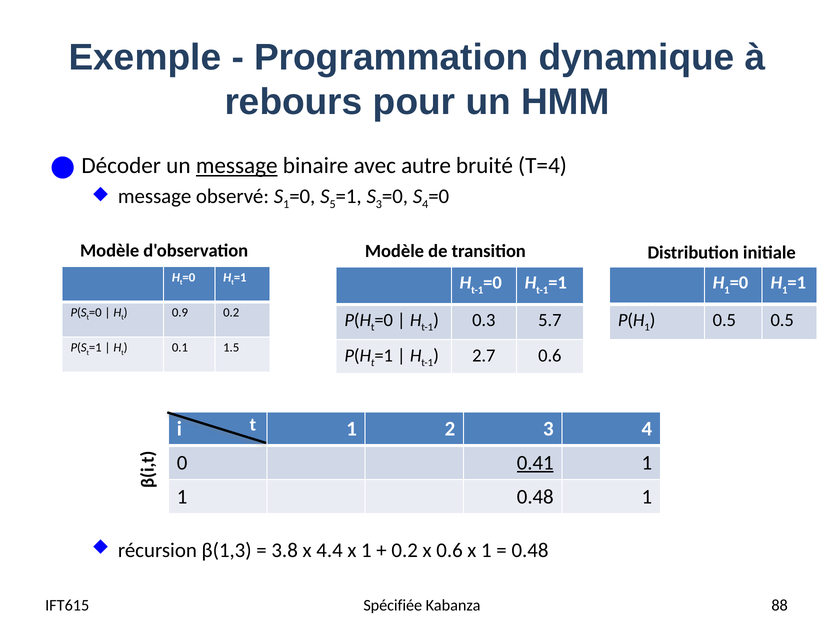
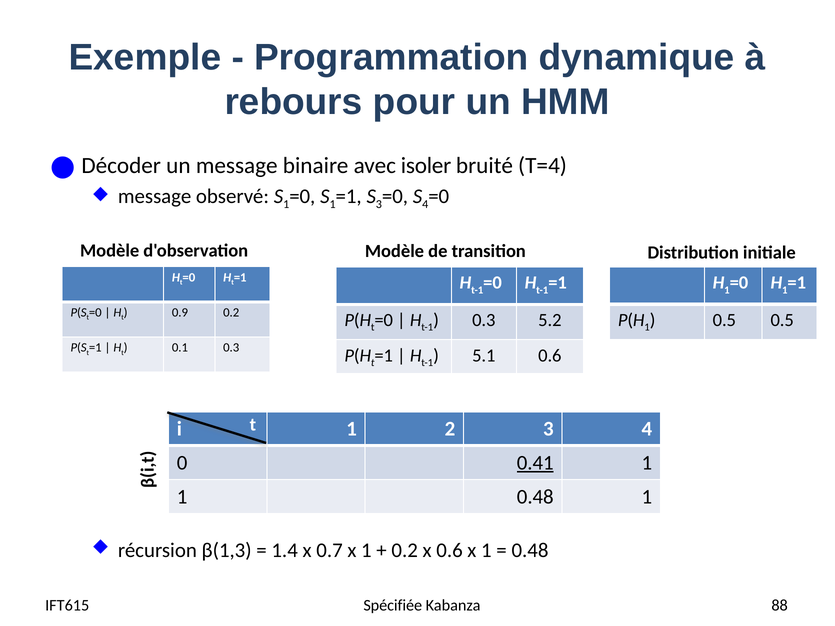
message at (237, 166) underline: present -> none
autre: autre -> isoler
5 at (333, 204): 5 -> 1
5.7: 5.7 -> 5.2
0.1 1.5: 1.5 -> 0.3
2.7: 2.7 -> 5.1
3.8: 3.8 -> 1.4
4.4: 4.4 -> 0.7
